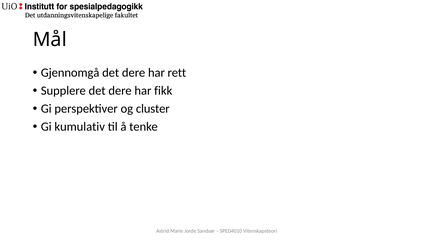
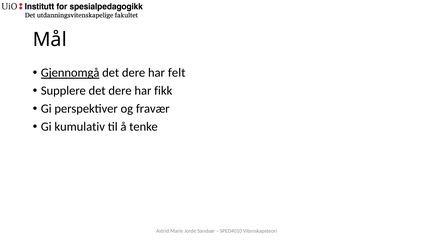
Gjennomgå underline: none -> present
rett: rett -> felt
cluster: cluster -> fravær
